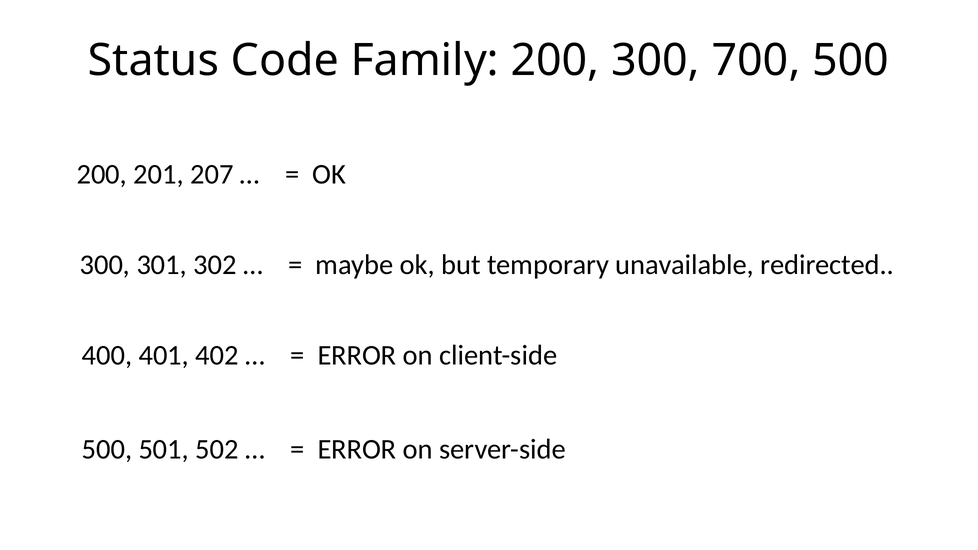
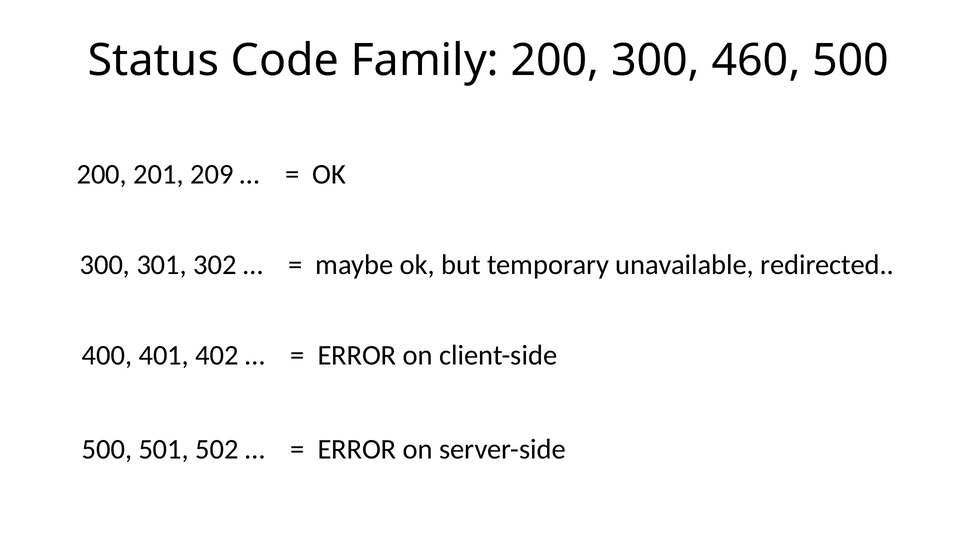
700: 700 -> 460
207: 207 -> 209
